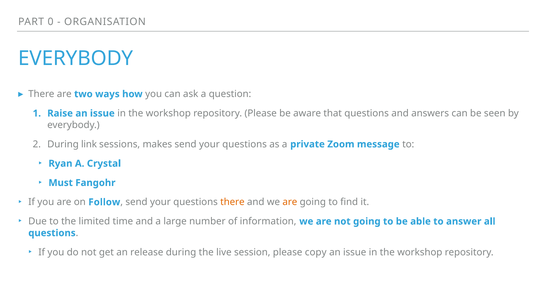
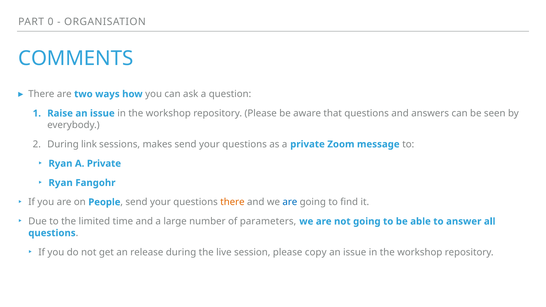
EVERYBODY at (76, 58): EVERYBODY -> COMMENTS
Ryan A Crystal: Crystal -> Private
Must at (61, 183): Must -> Ryan
Follow: Follow -> People
are at (290, 202) colour: orange -> blue
information: information -> parameters
